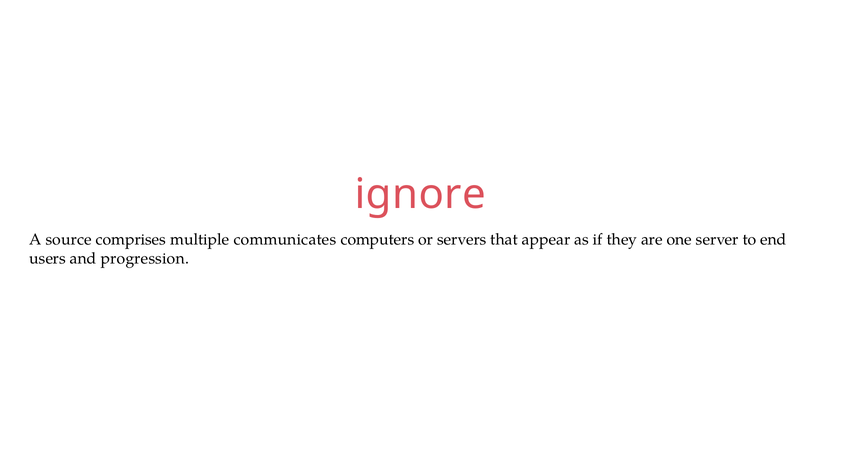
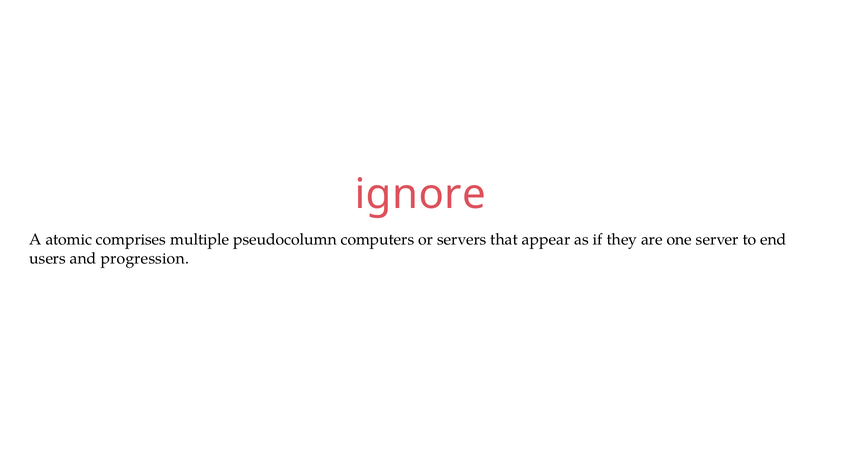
source: source -> atomic
communicates: communicates -> pseudocolumn
